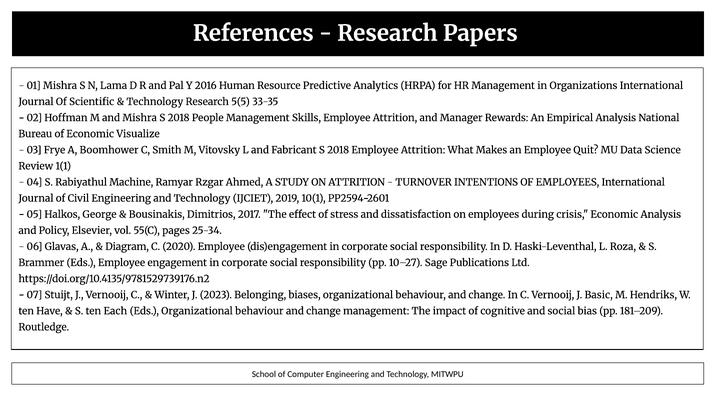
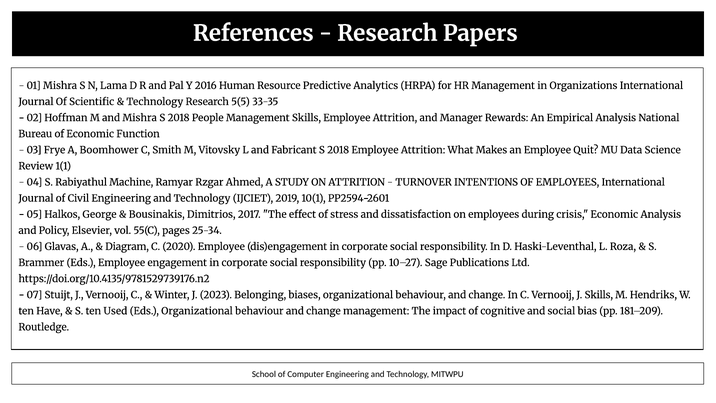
Visualize: Visualize -> Function
J Basic: Basic -> Skills
Each: Each -> Used
